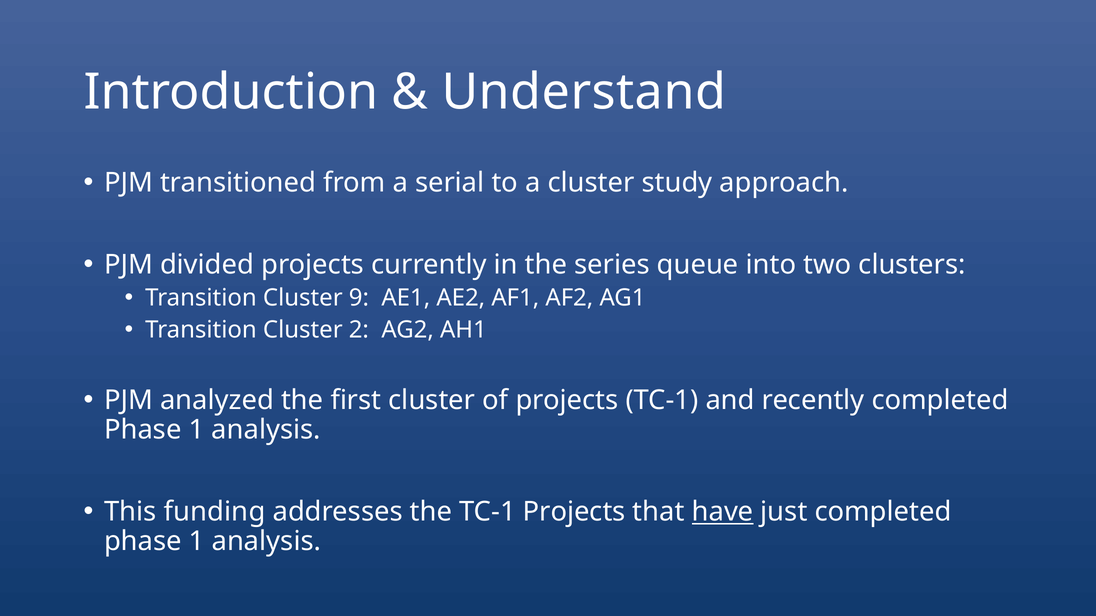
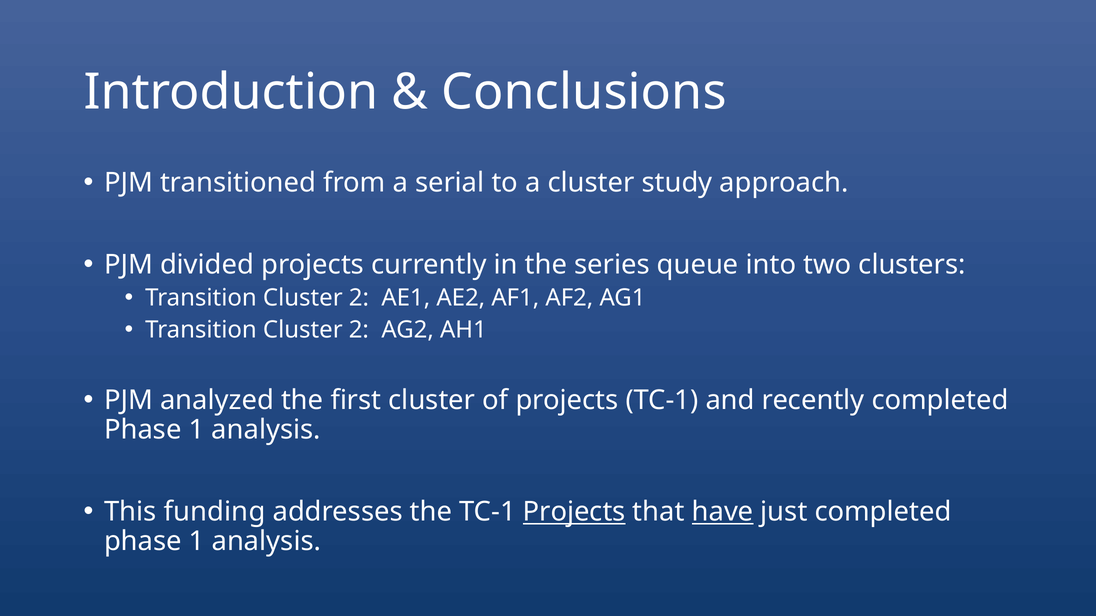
Understand: Understand -> Conclusions
9 at (359, 298): 9 -> 2
Projects at (574, 512) underline: none -> present
